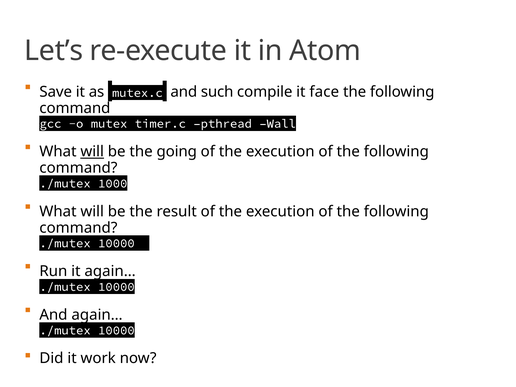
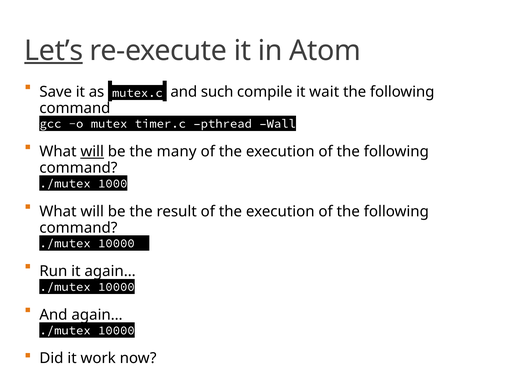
Let’s underline: none -> present
face: face -> wait
going: going -> many
